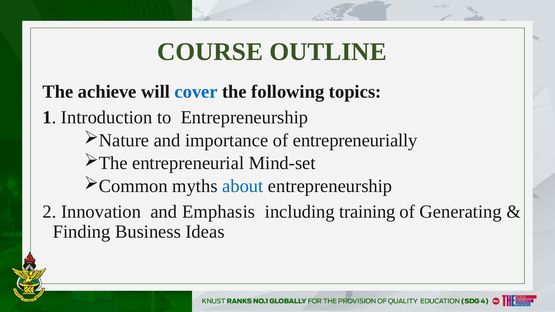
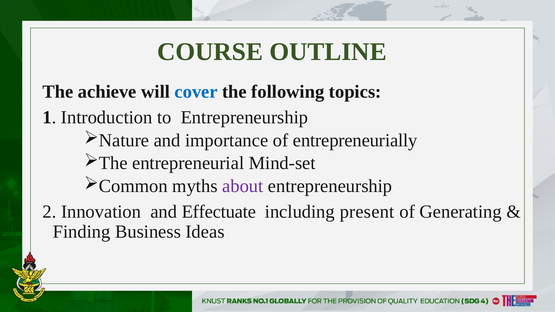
about colour: blue -> purple
Emphasis: Emphasis -> Effectuate
training: training -> present
